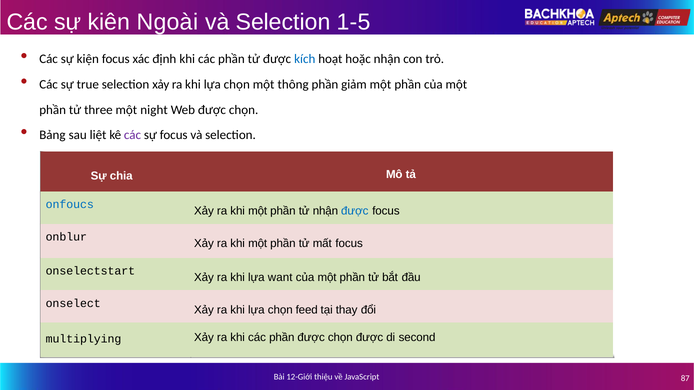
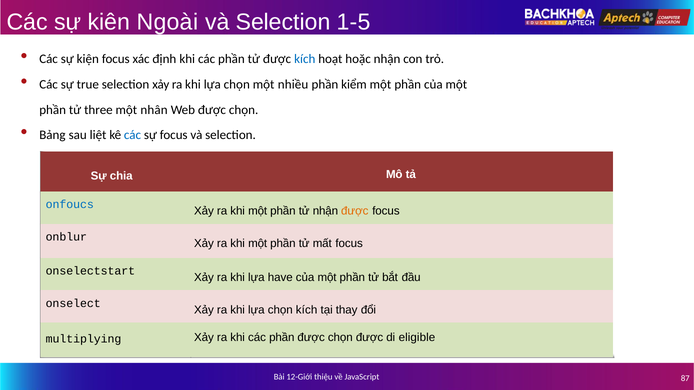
thông: thông -> nhiều
giảm: giảm -> kiểm
night: night -> nhân
các at (132, 135) colour: purple -> blue
được at (355, 211) colour: blue -> orange
want: want -> have
chọn feed: feed -> kích
second: second -> eligible
